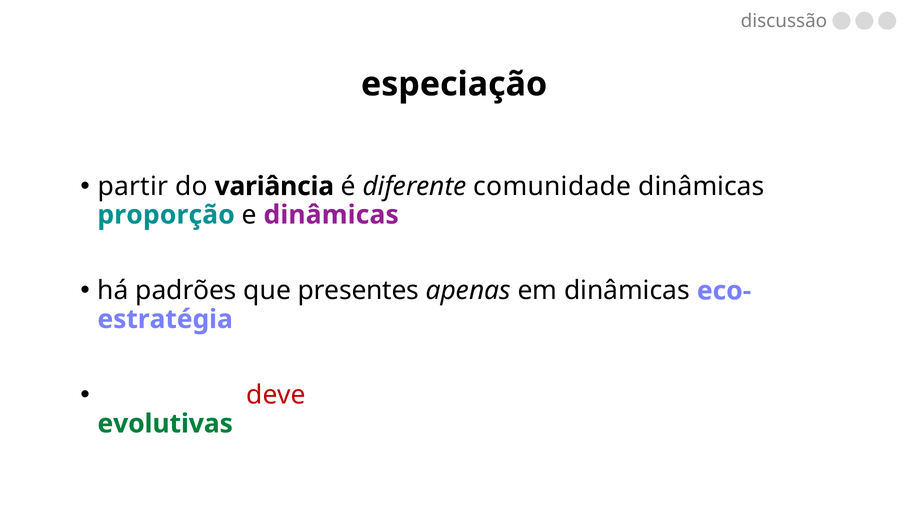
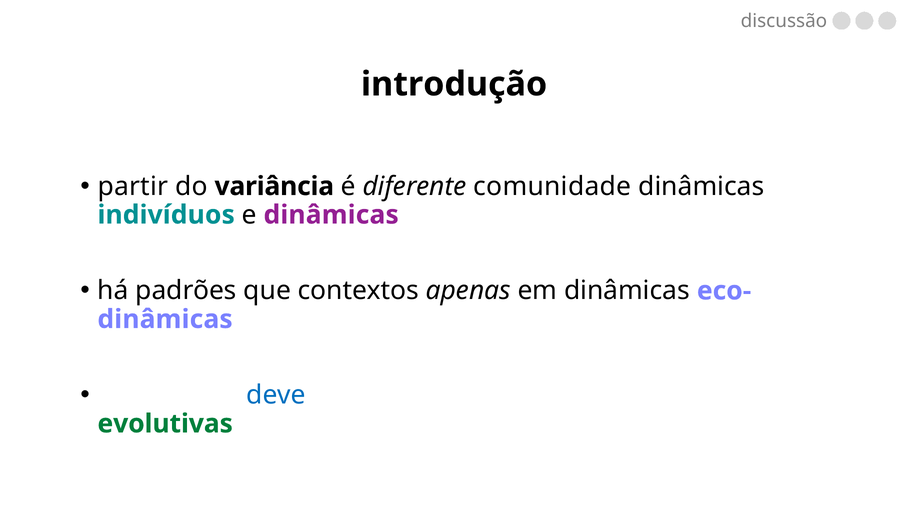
especiação: especiação -> introdução
proporção: proporção -> indivíduos
presentes: presentes -> contextos
estratégia at (165, 319): estratégia -> dinâmicas
deve colour: red -> blue
